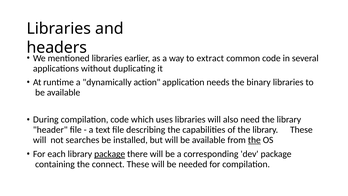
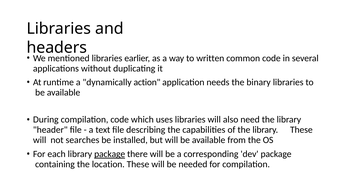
extract: extract -> written
the at (254, 140) underline: present -> none
connect: connect -> location
